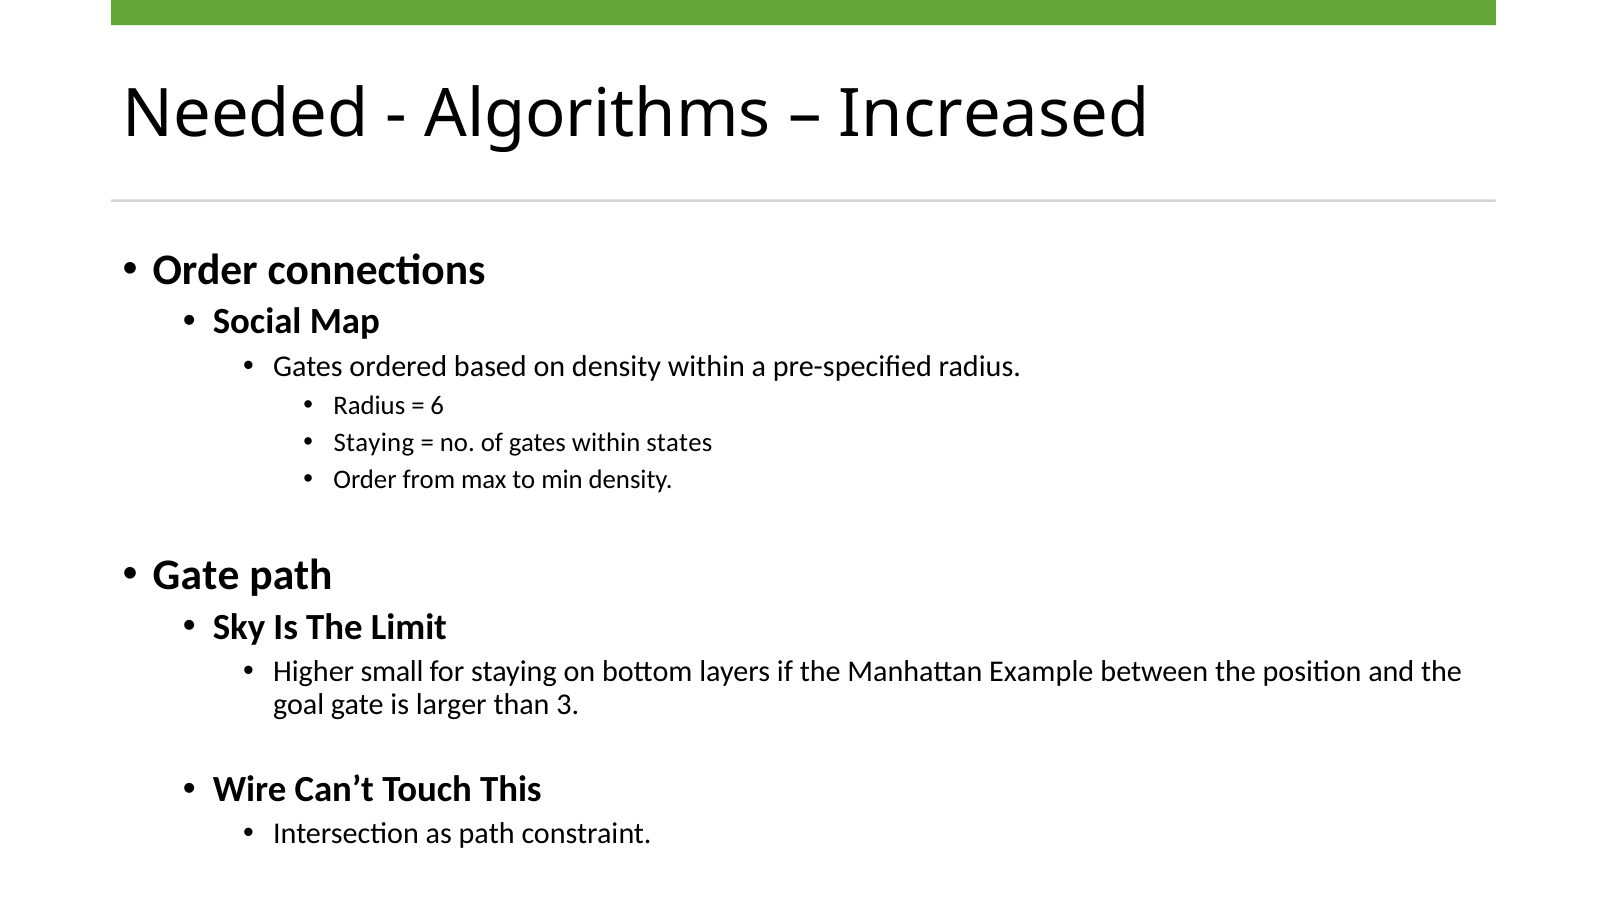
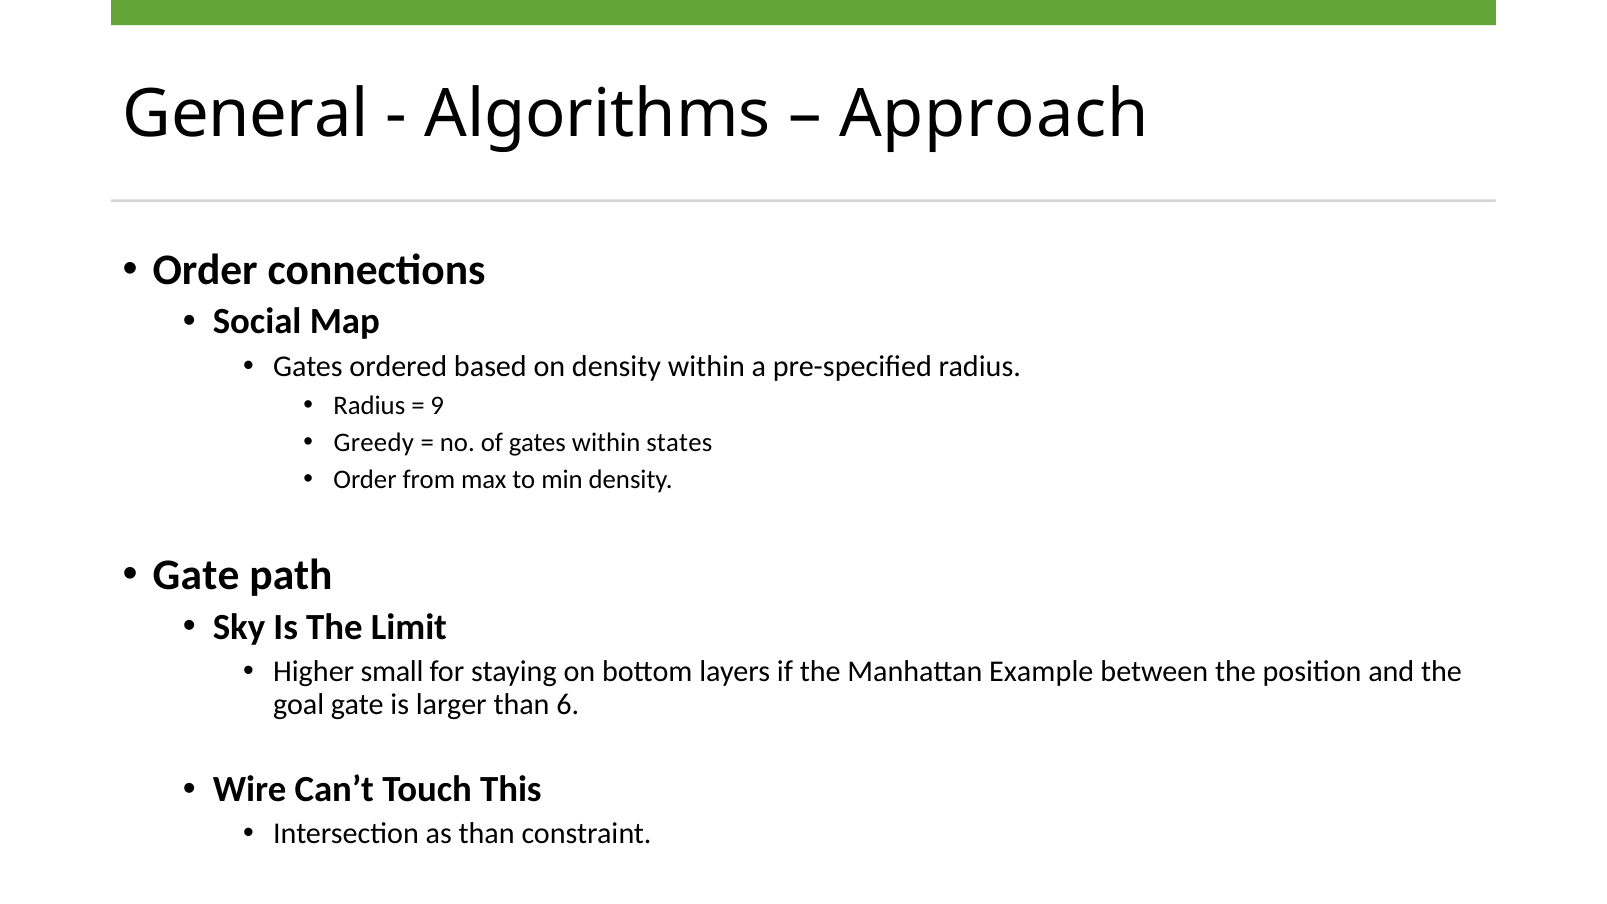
Needed: Needed -> General
Increased: Increased -> Approach
6: 6 -> 9
Staying at (374, 443): Staying -> Greedy
3: 3 -> 6
as path: path -> than
